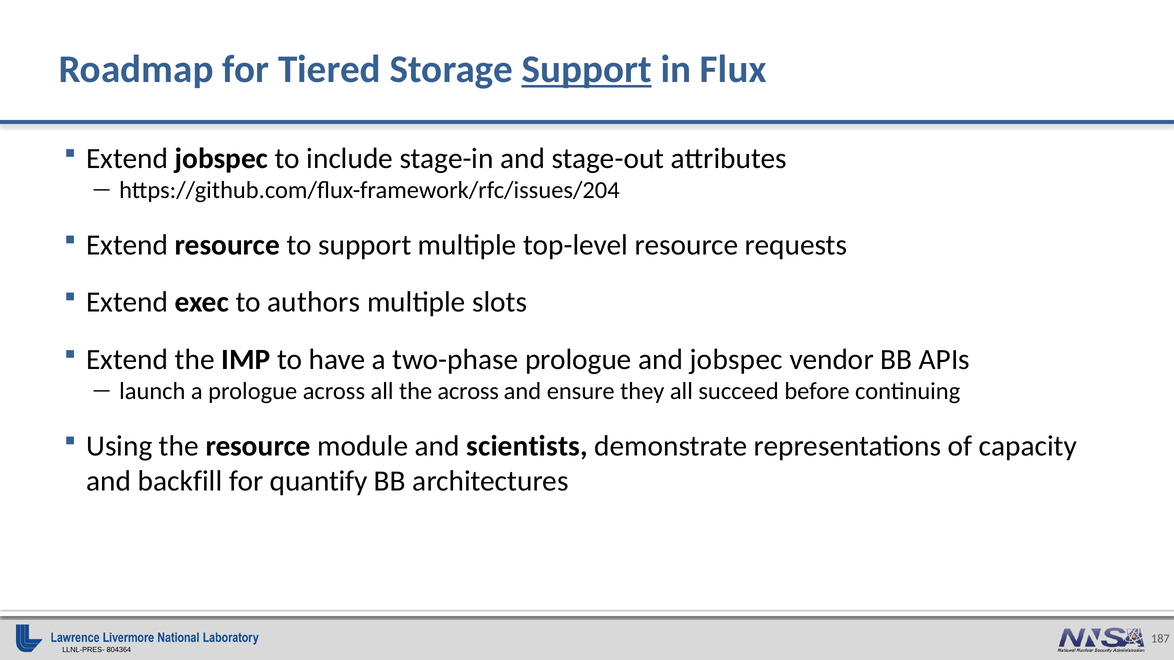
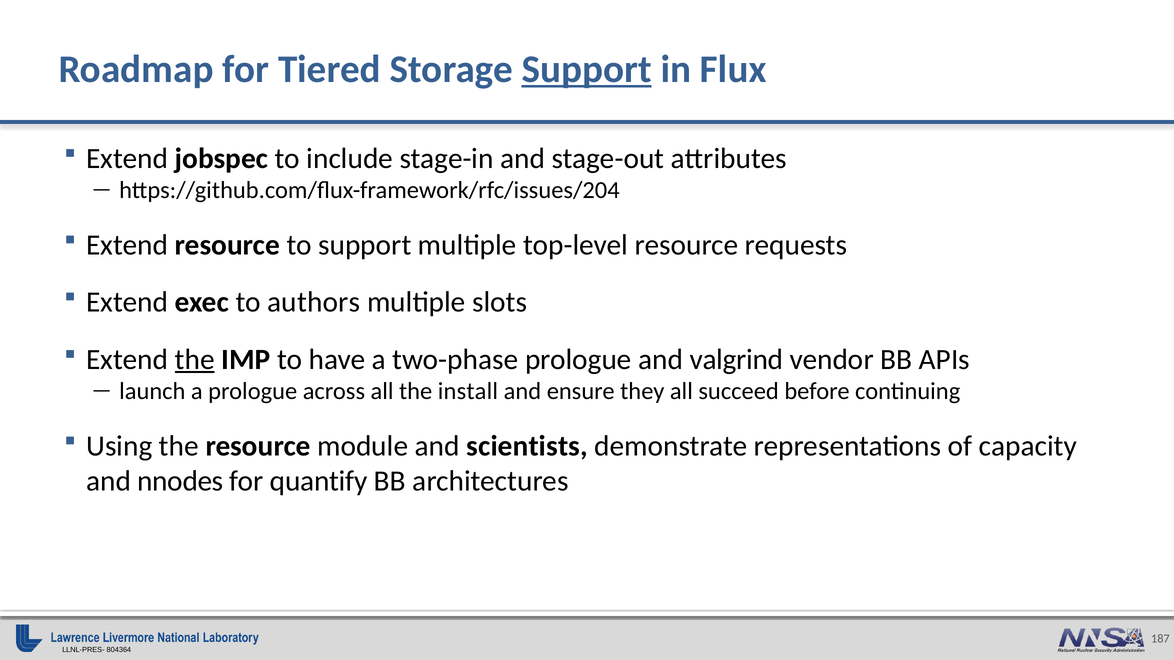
the at (195, 360) underline: none -> present
and jobspec: jobspec -> valgrind
the across: across -> install
backfill: backfill -> nnodes
